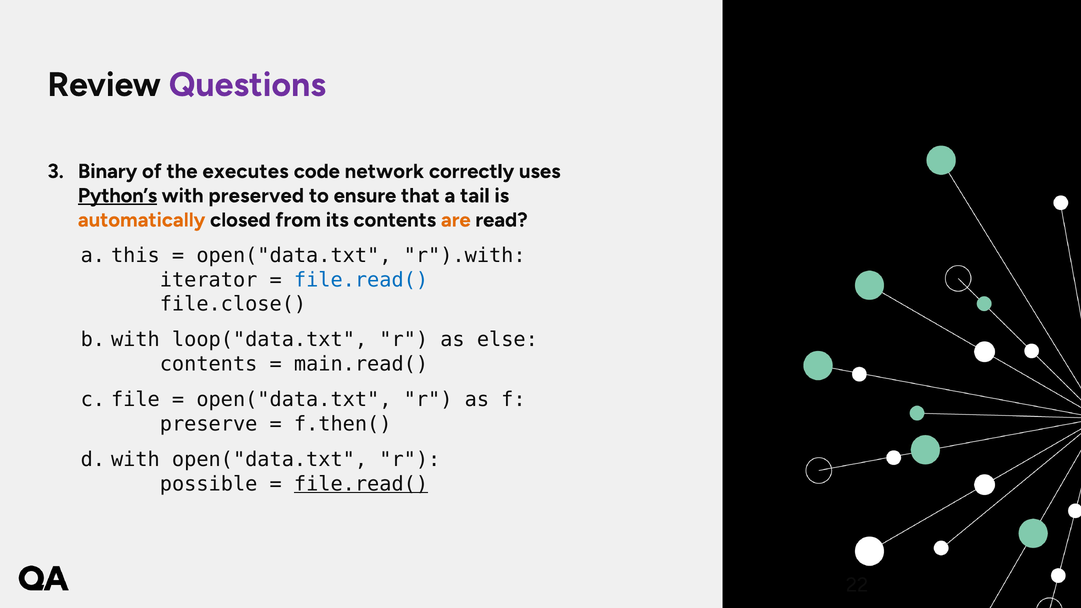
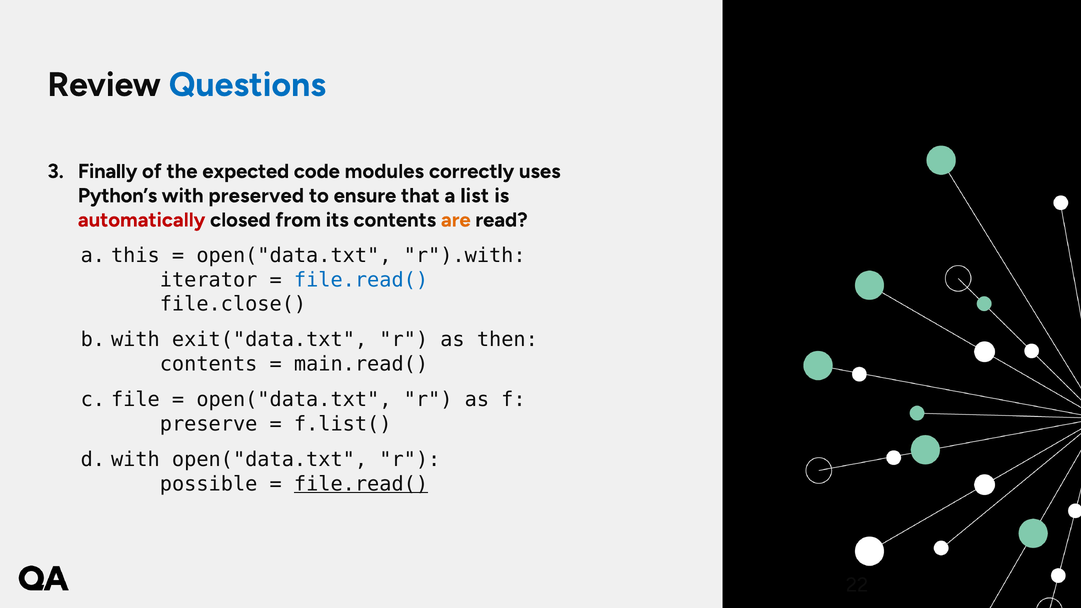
Questions colour: purple -> blue
Binary: Binary -> Finally
executes: executes -> expected
network: network -> modules
Python’s underline: present -> none
tail: tail -> list
automatically colour: orange -> red
loop("data.txt: loop("data.txt -> exit("data.txt
else: else -> then
f.then(: f.then( -> f.list(
